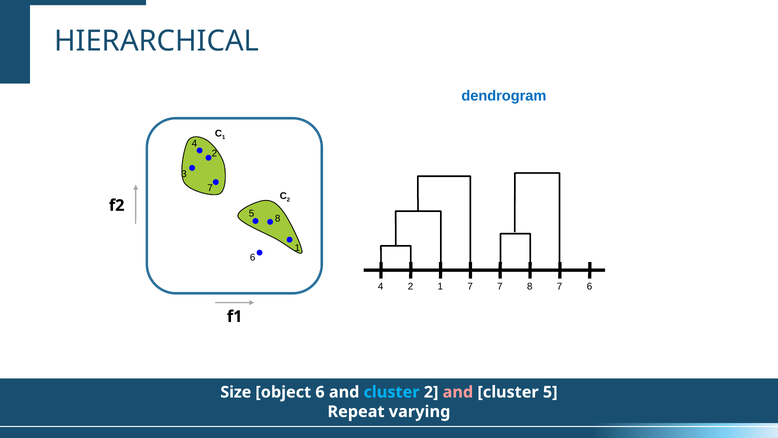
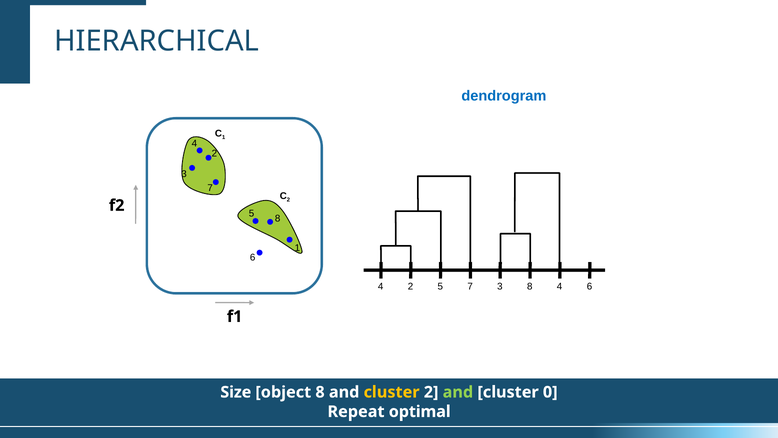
2 1: 1 -> 5
7 at (500, 286): 7 -> 3
8 7: 7 -> 4
object 6: 6 -> 8
cluster at (392, 392) colour: light blue -> yellow
and at (458, 392) colour: pink -> light green
cluster 5: 5 -> 0
varying: varying -> optimal
